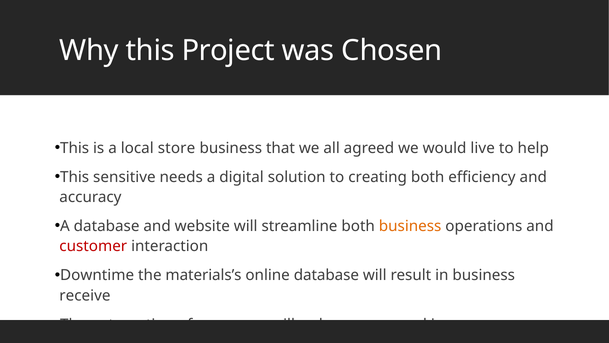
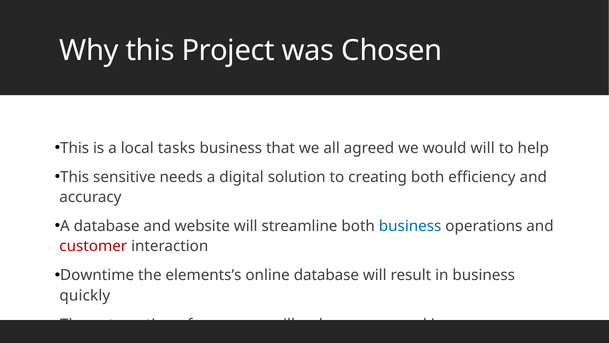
store: store -> tasks
would live: live -> will
business at (410, 226) colour: orange -> blue
materials’s: materials’s -> elements’s
receive: receive -> quickly
